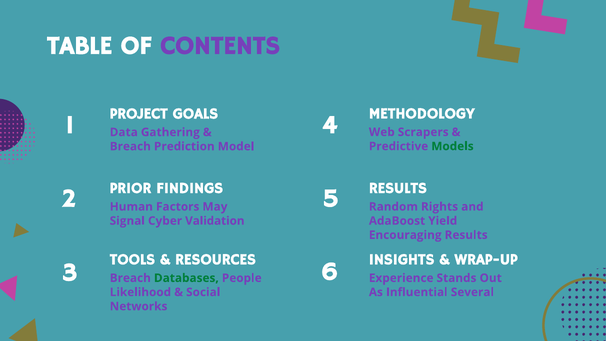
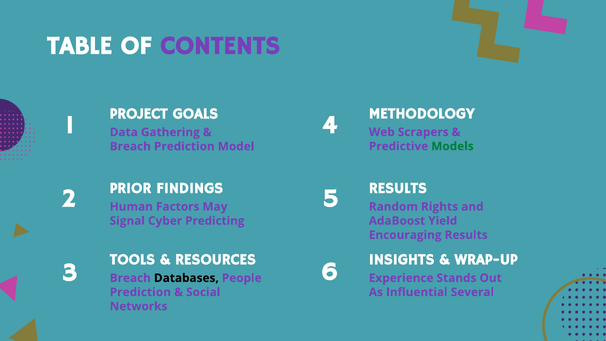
Validation: Validation -> Predicting
Databases colour: green -> black
Likelihood at (140, 292): Likelihood -> Prediction
